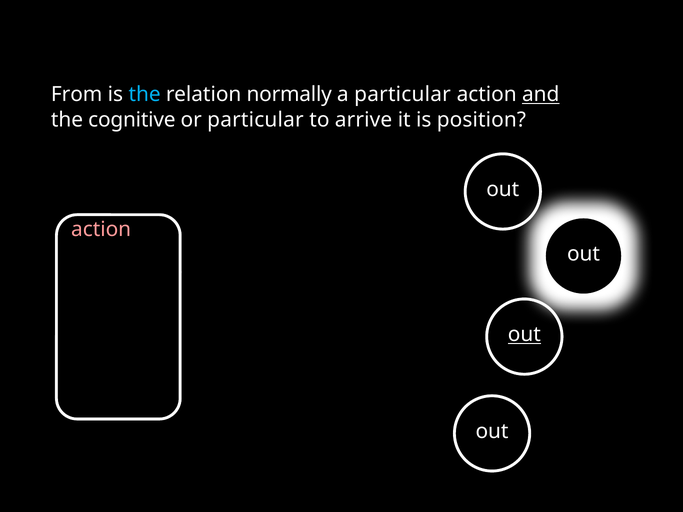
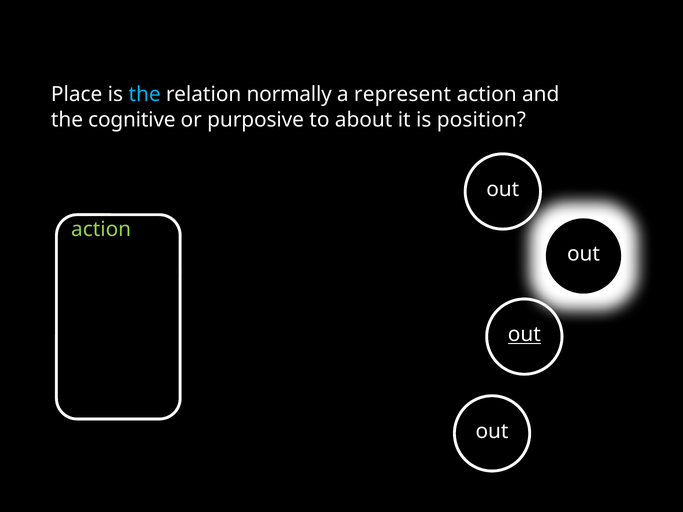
From: From -> Place
a particular: particular -> represent
and underline: present -> none
or particular: particular -> purposive
arrive: arrive -> about
action at (101, 229) colour: pink -> light green
